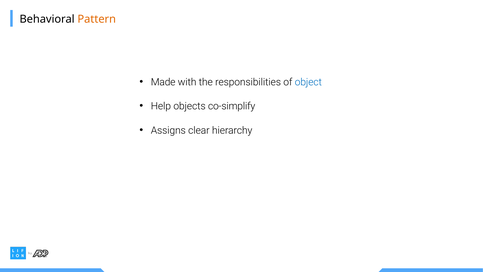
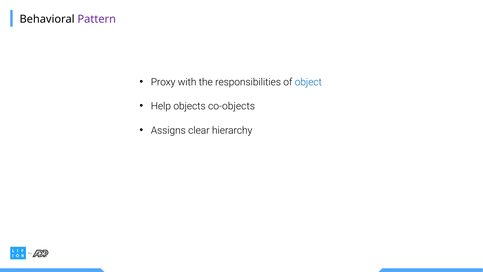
Pattern colour: orange -> purple
Made: Made -> Proxy
co-simplify: co-simplify -> co-objects
